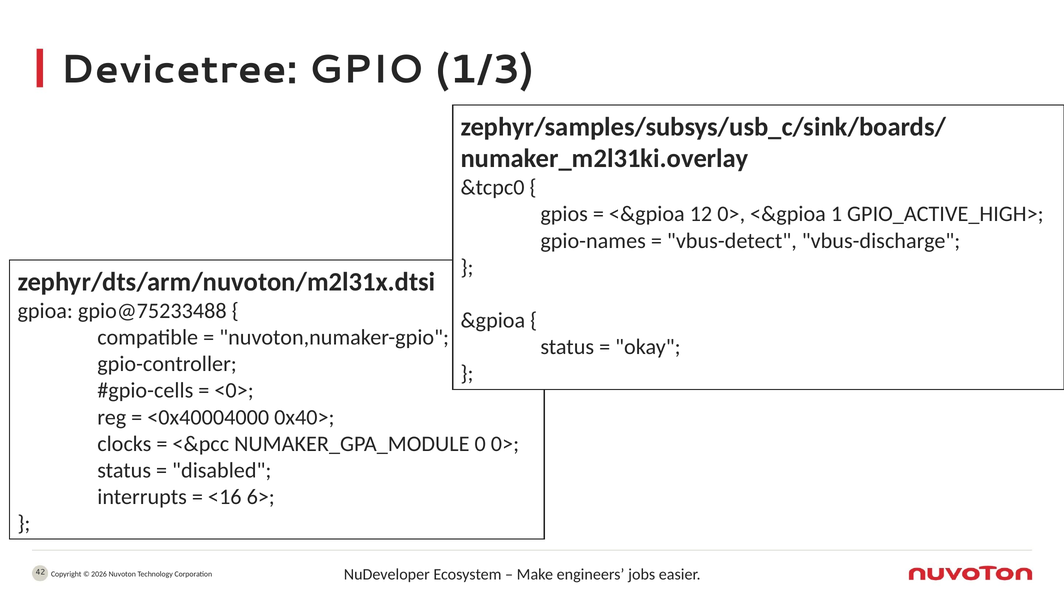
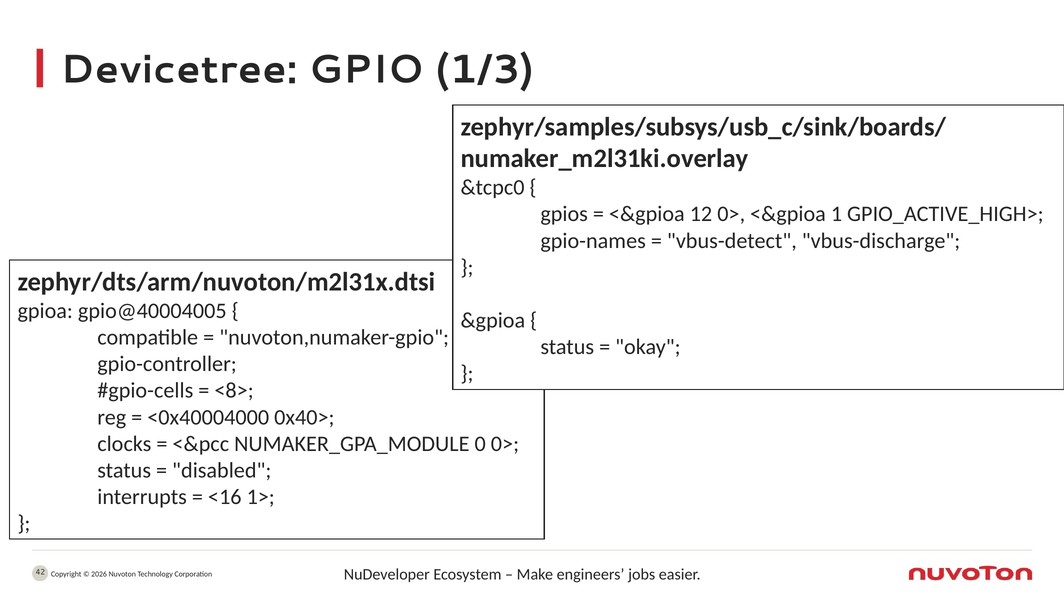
gpio@75233488: gpio@75233488 -> gpio@40004005
<0>: <0> -> <8>
6>: 6> -> 1>
